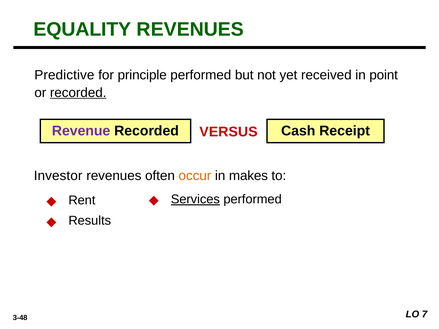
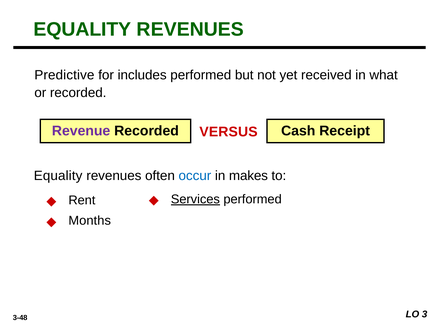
principle: principle -> includes
point: point -> what
recorded at (78, 93) underline: present -> none
Investor at (58, 176): Investor -> Equality
occur colour: orange -> blue
Results: Results -> Months
7: 7 -> 3
